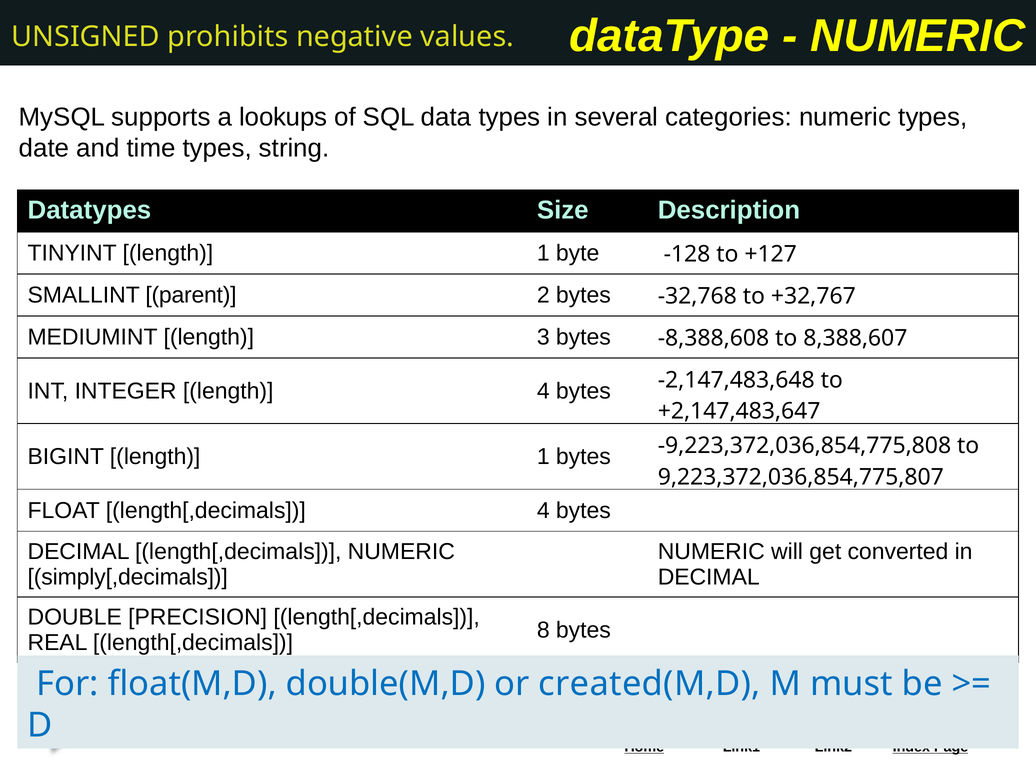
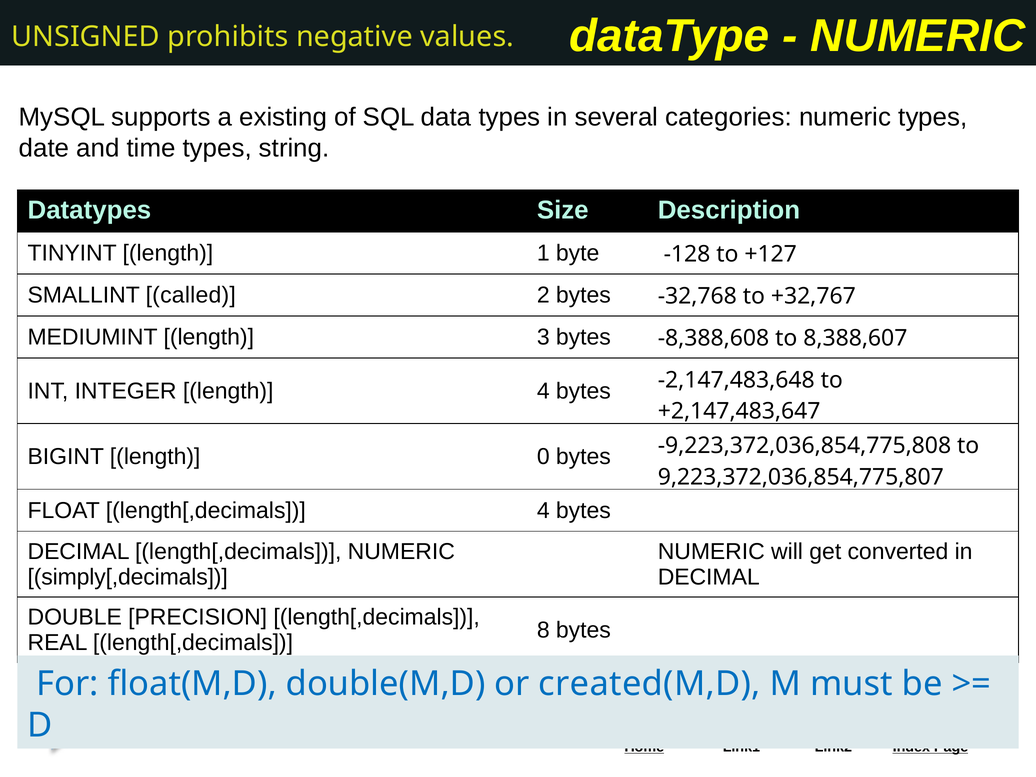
lookups: lookups -> existing
parent: parent -> called
BIGINT length 1: 1 -> 0
